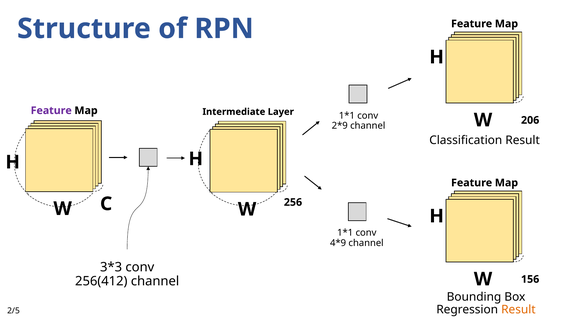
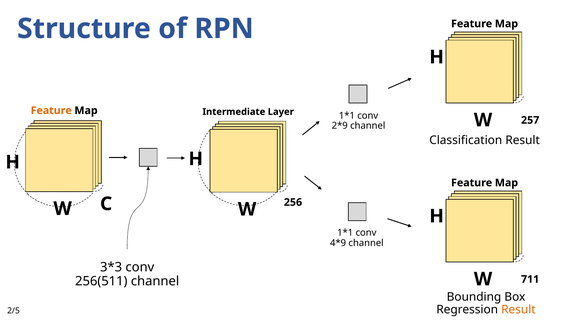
Feature at (51, 111) colour: purple -> orange
206: 206 -> 257
156: 156 -> 711
256(412: 256(412 -> 256(511
